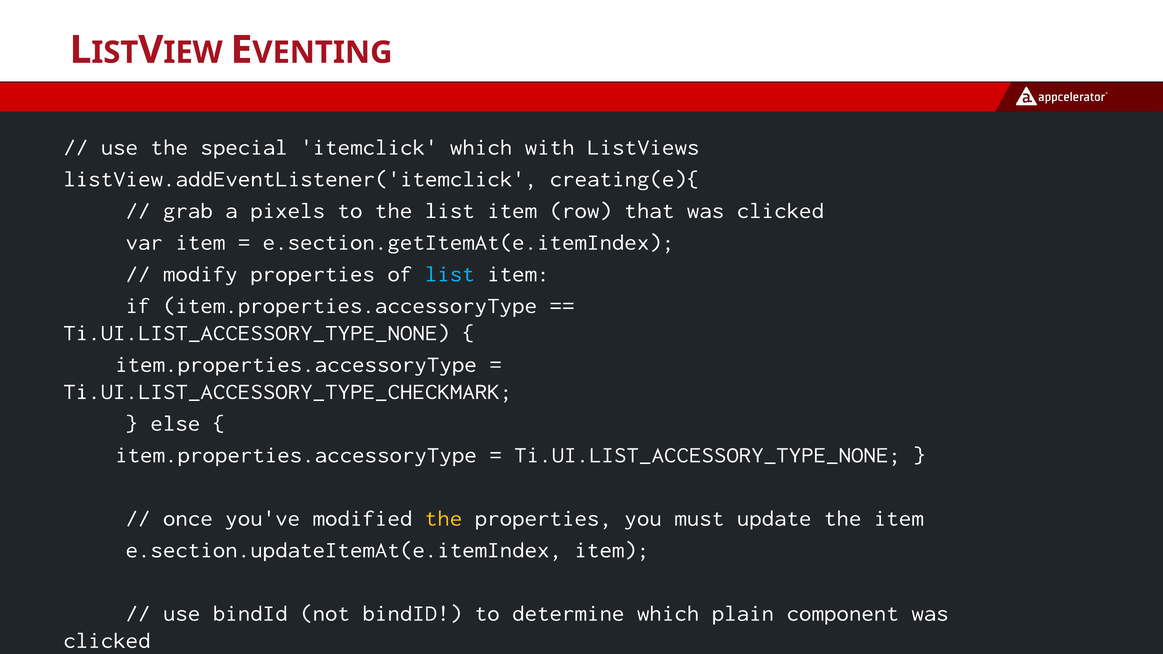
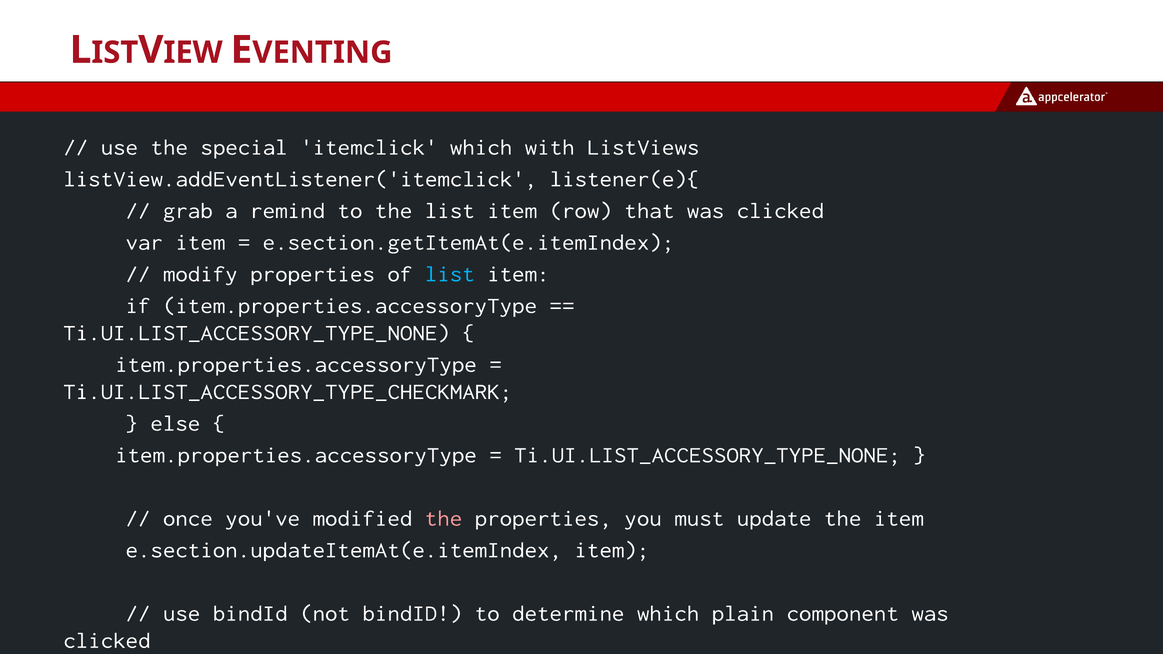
creating(e){: creating(e){ -> listener(e){
pixels: pixels -> remind
the at (444, 518) colour: yellow -> pink
